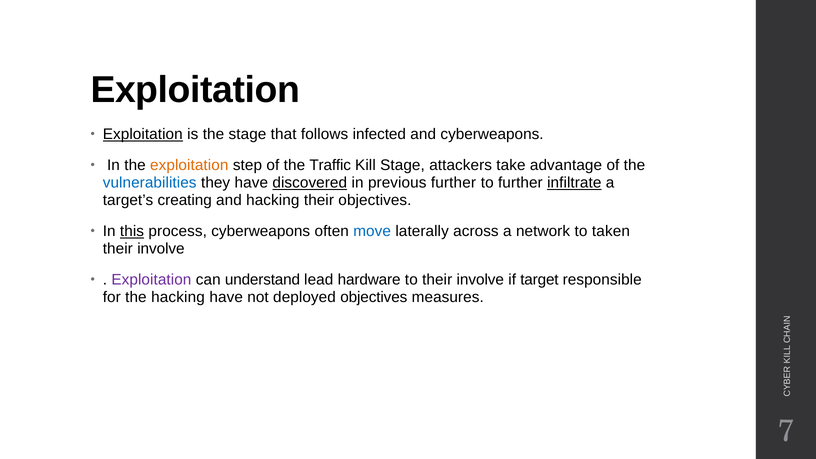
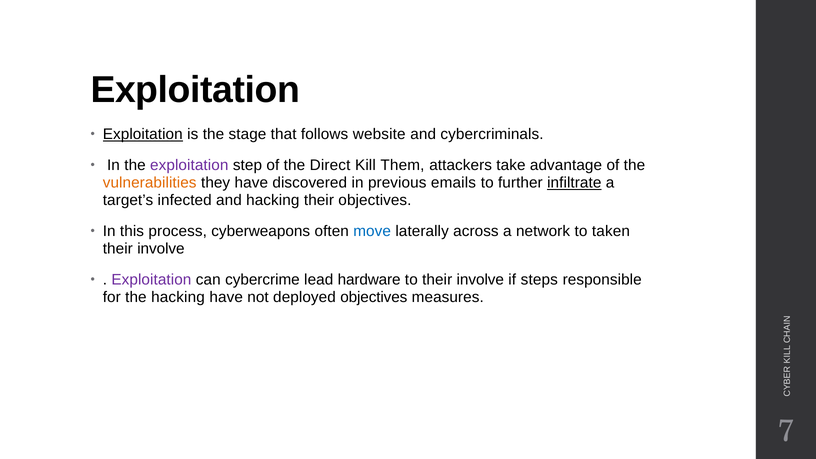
infected: infected -> website
and cyberweapons: cyberweapons -> cybercriminals
exploitation at (189, 165) colour: orange -> purple
Traffic: Traffic -> Direct
Kill Stage: Stage -> Them
vulnerabilities colour: blue -> orange
discovered underline: present -> none
previous further: further -> emails
creating: creating -> infected
this underline: present -> none
understand: understand -> cybercrime
target: target -> steps
